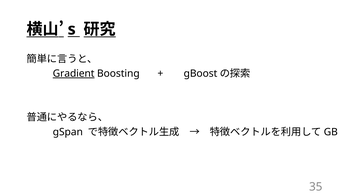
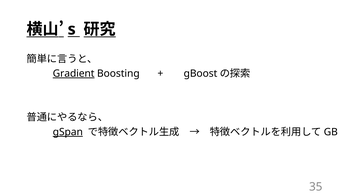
gSpan underline: none -> present
